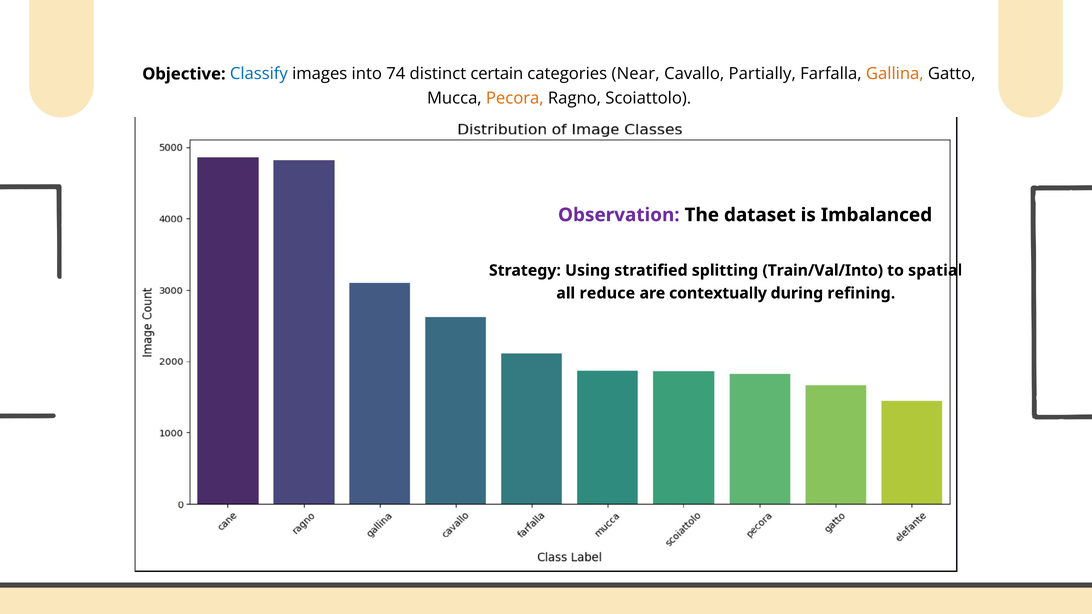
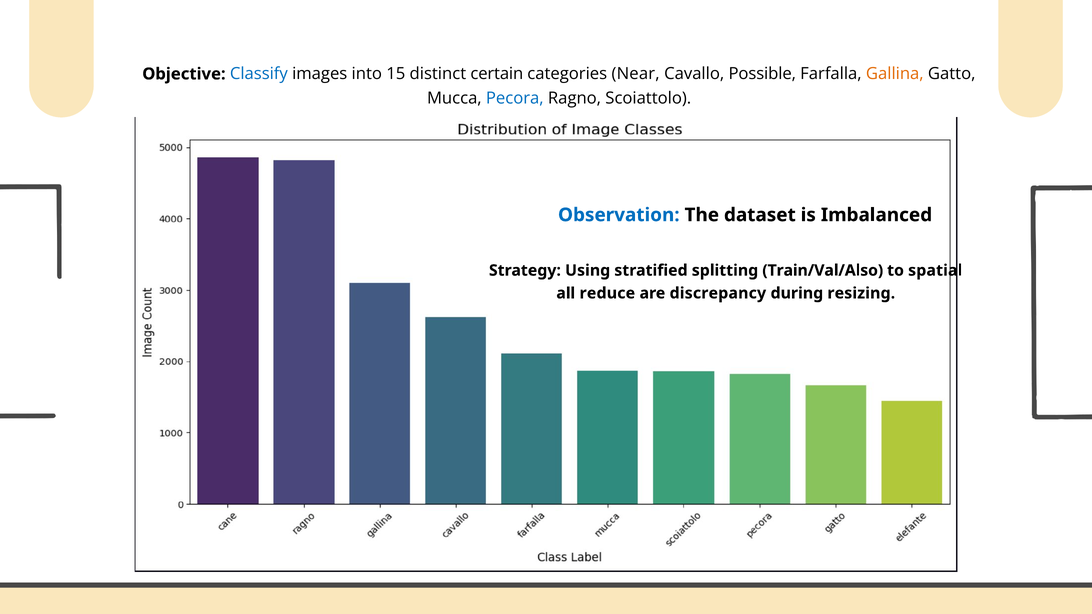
74: 74 -> 15
Partially: Partially -> Possible
Pecora colour: orange -> blue
Observation colour: purple -> blue
Train/Val/Into: Train/Val/Into -> Train/Val/Also
contextually: contextually -> discrepancy
refining: refining -> resizing
